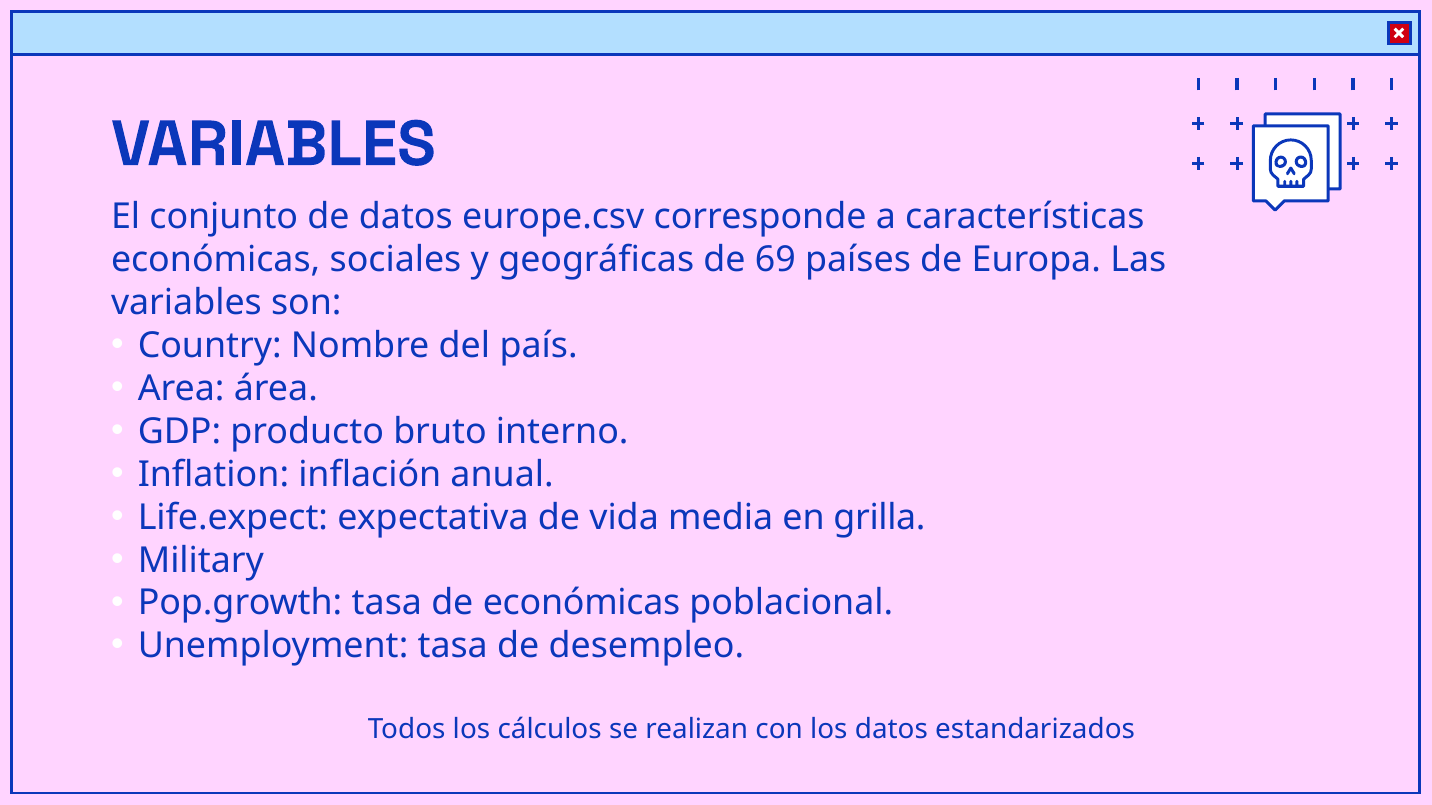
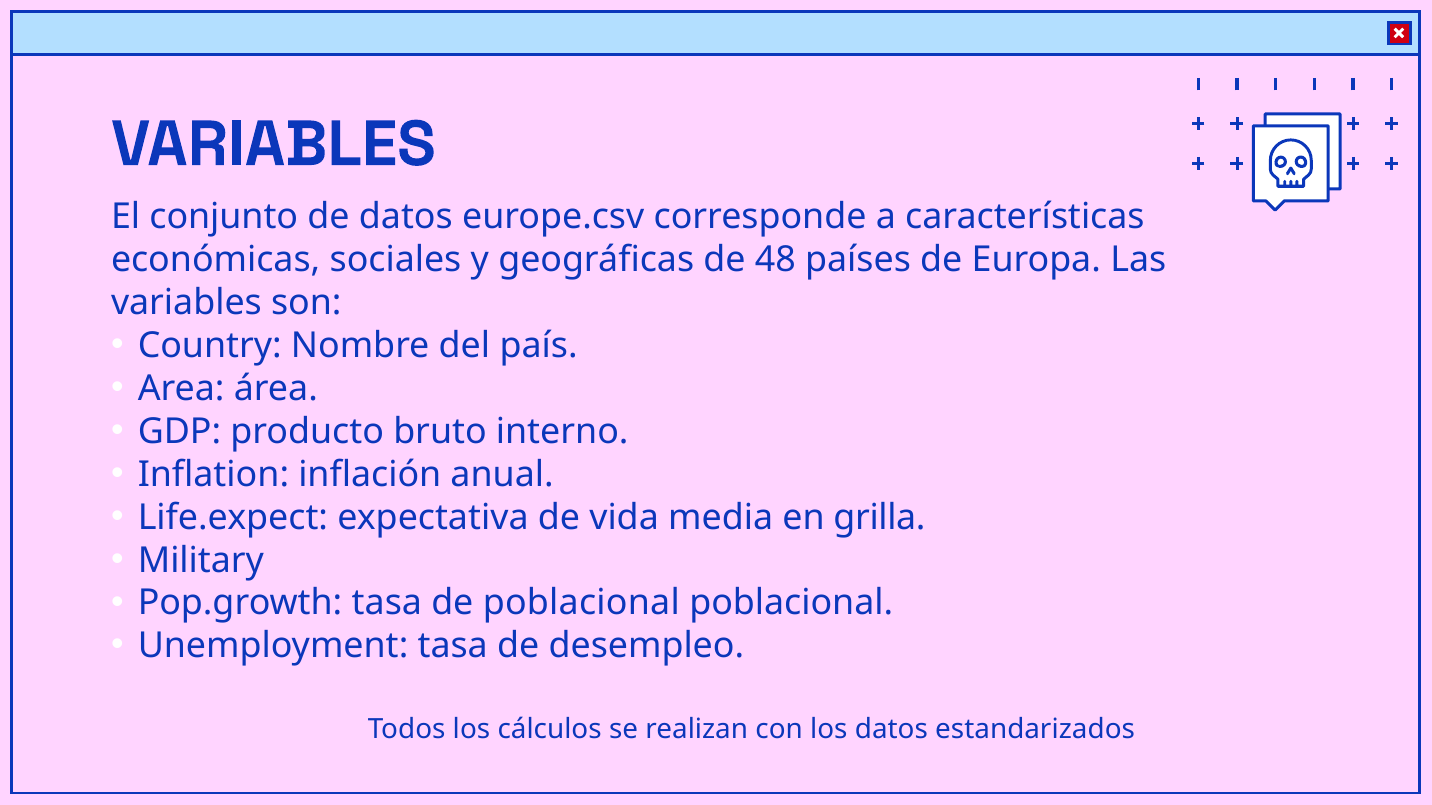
69: 69 -> 48
de económicas: económicas -> poblacional
